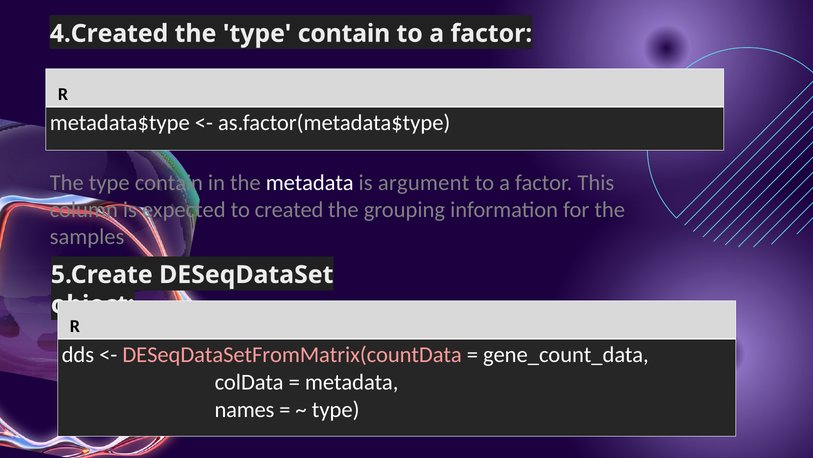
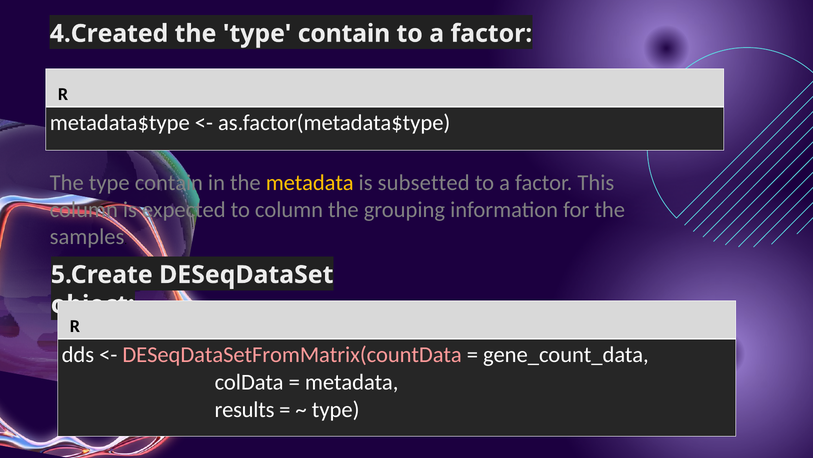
metadata at (310, 182) colour: white -> yellow
argument: argument -> subsetted
to created: created -> column
names: names -> results
